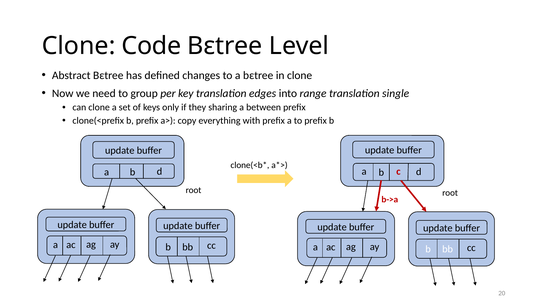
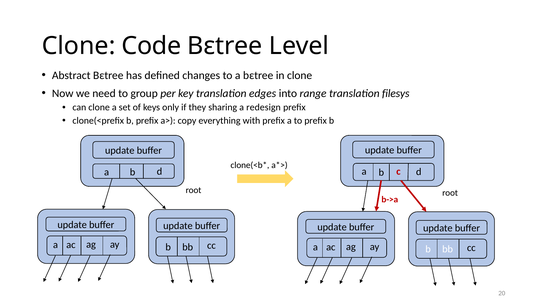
single: single -> filesys
between: between -> redesign
